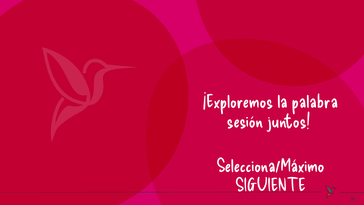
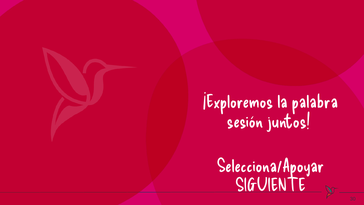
Selecciona/Máximo: Selecciona/Máximo -> Selecciona/Apoyar
